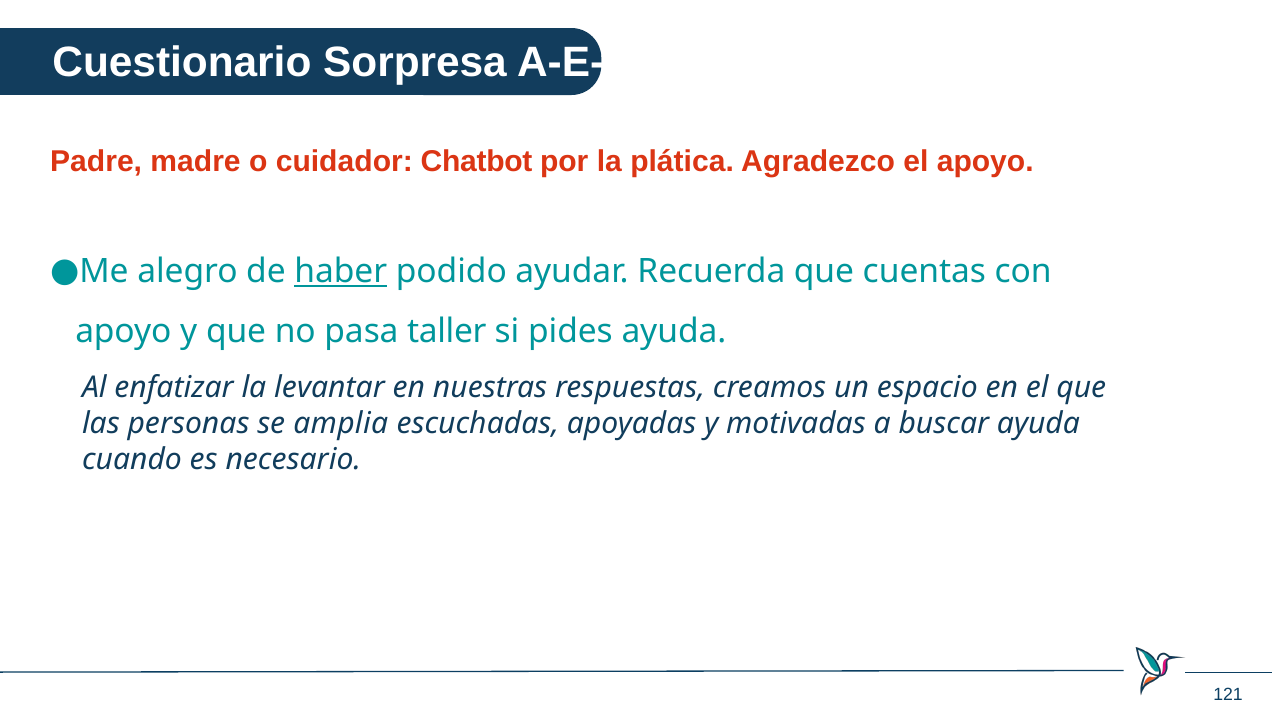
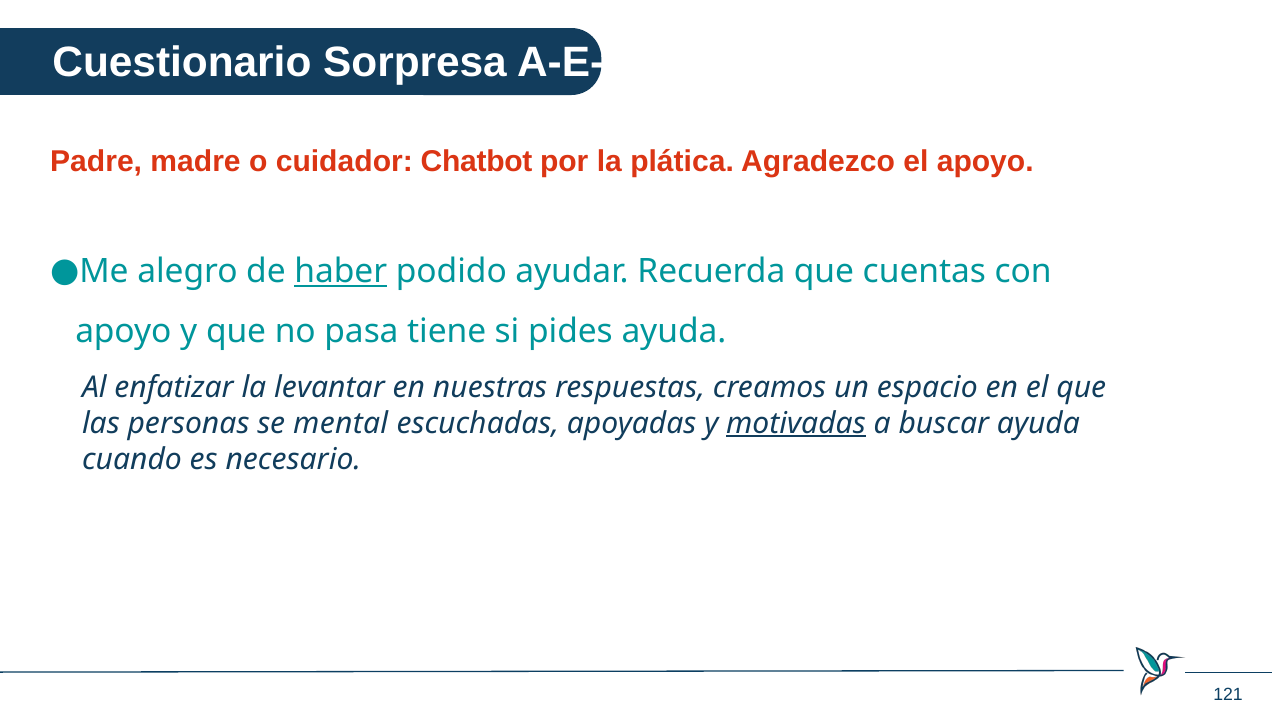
taller: taller -> tiene
amplia: amplia -> mental
motivadas underline: none -> present
